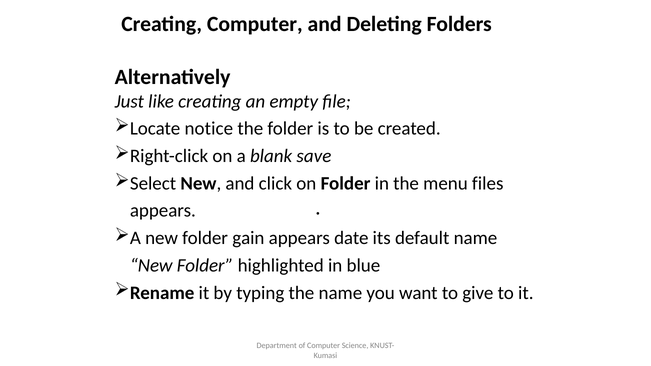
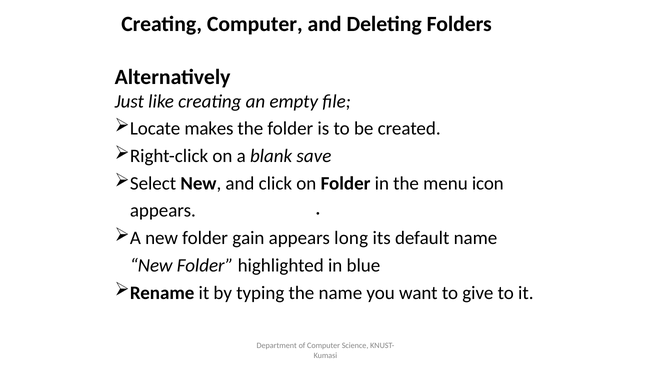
notice: notice -> makes
files: files -> icon
date: date -> long
